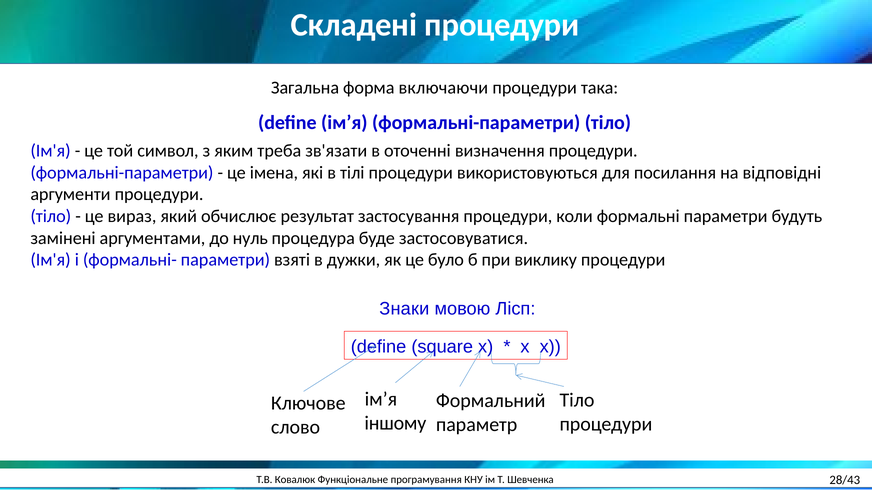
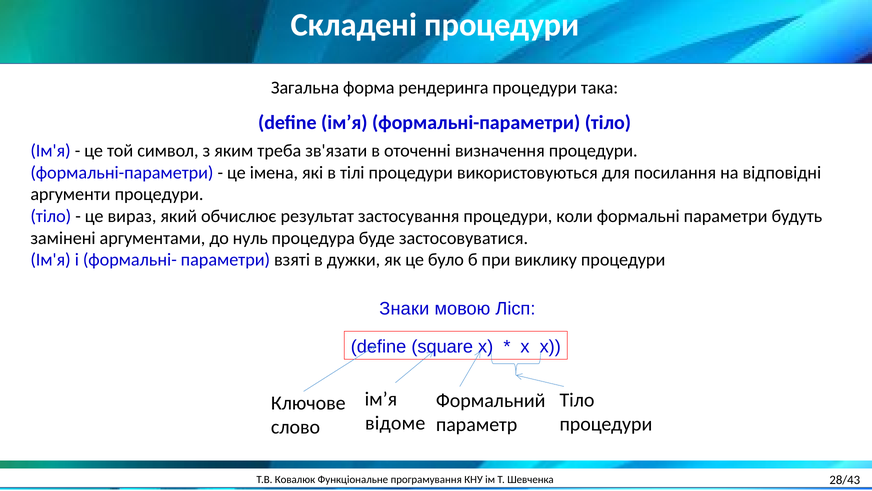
включаючи: включаючи -> рендеринга
іншому: іншому -> відоме
